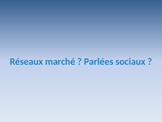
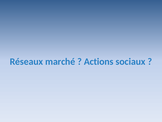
Parlées: Parlées -> Actions
